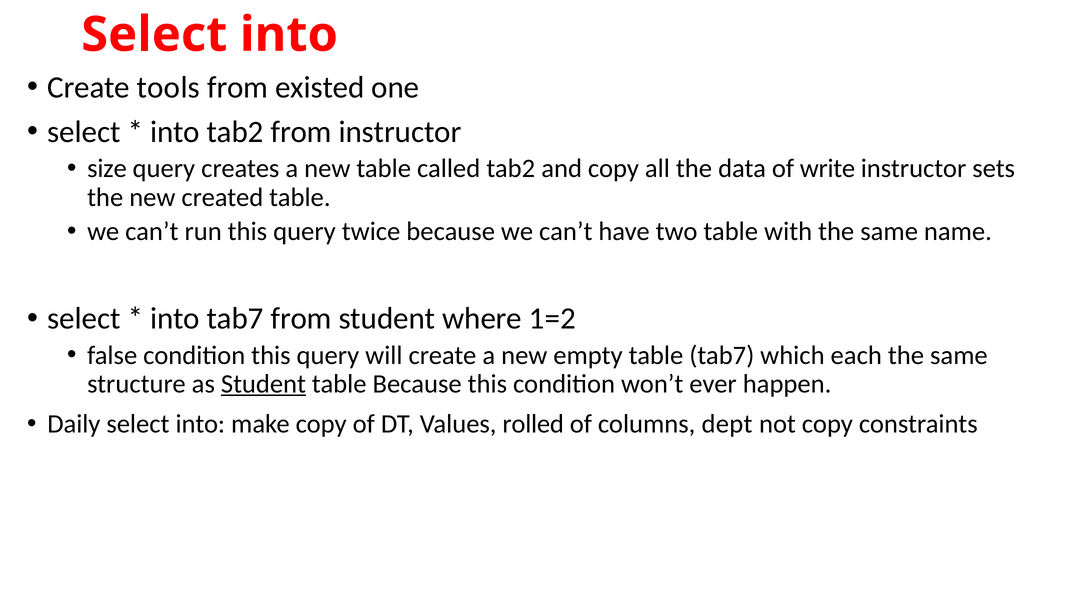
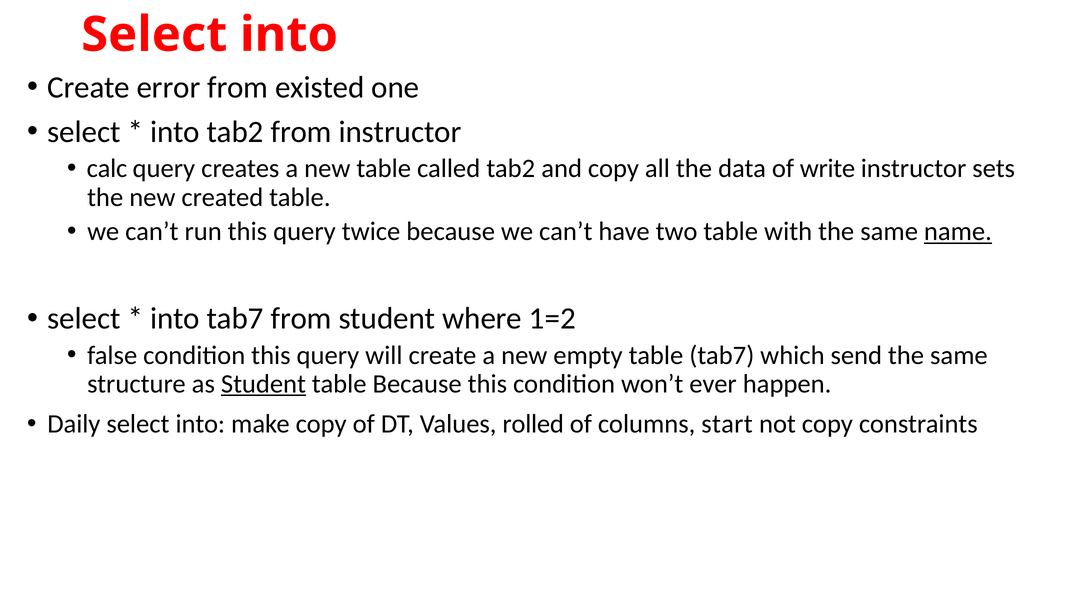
tools: tools -> error
size: size -> calc
name underline: none -> present
each: each -> send
dept: dept -> start
